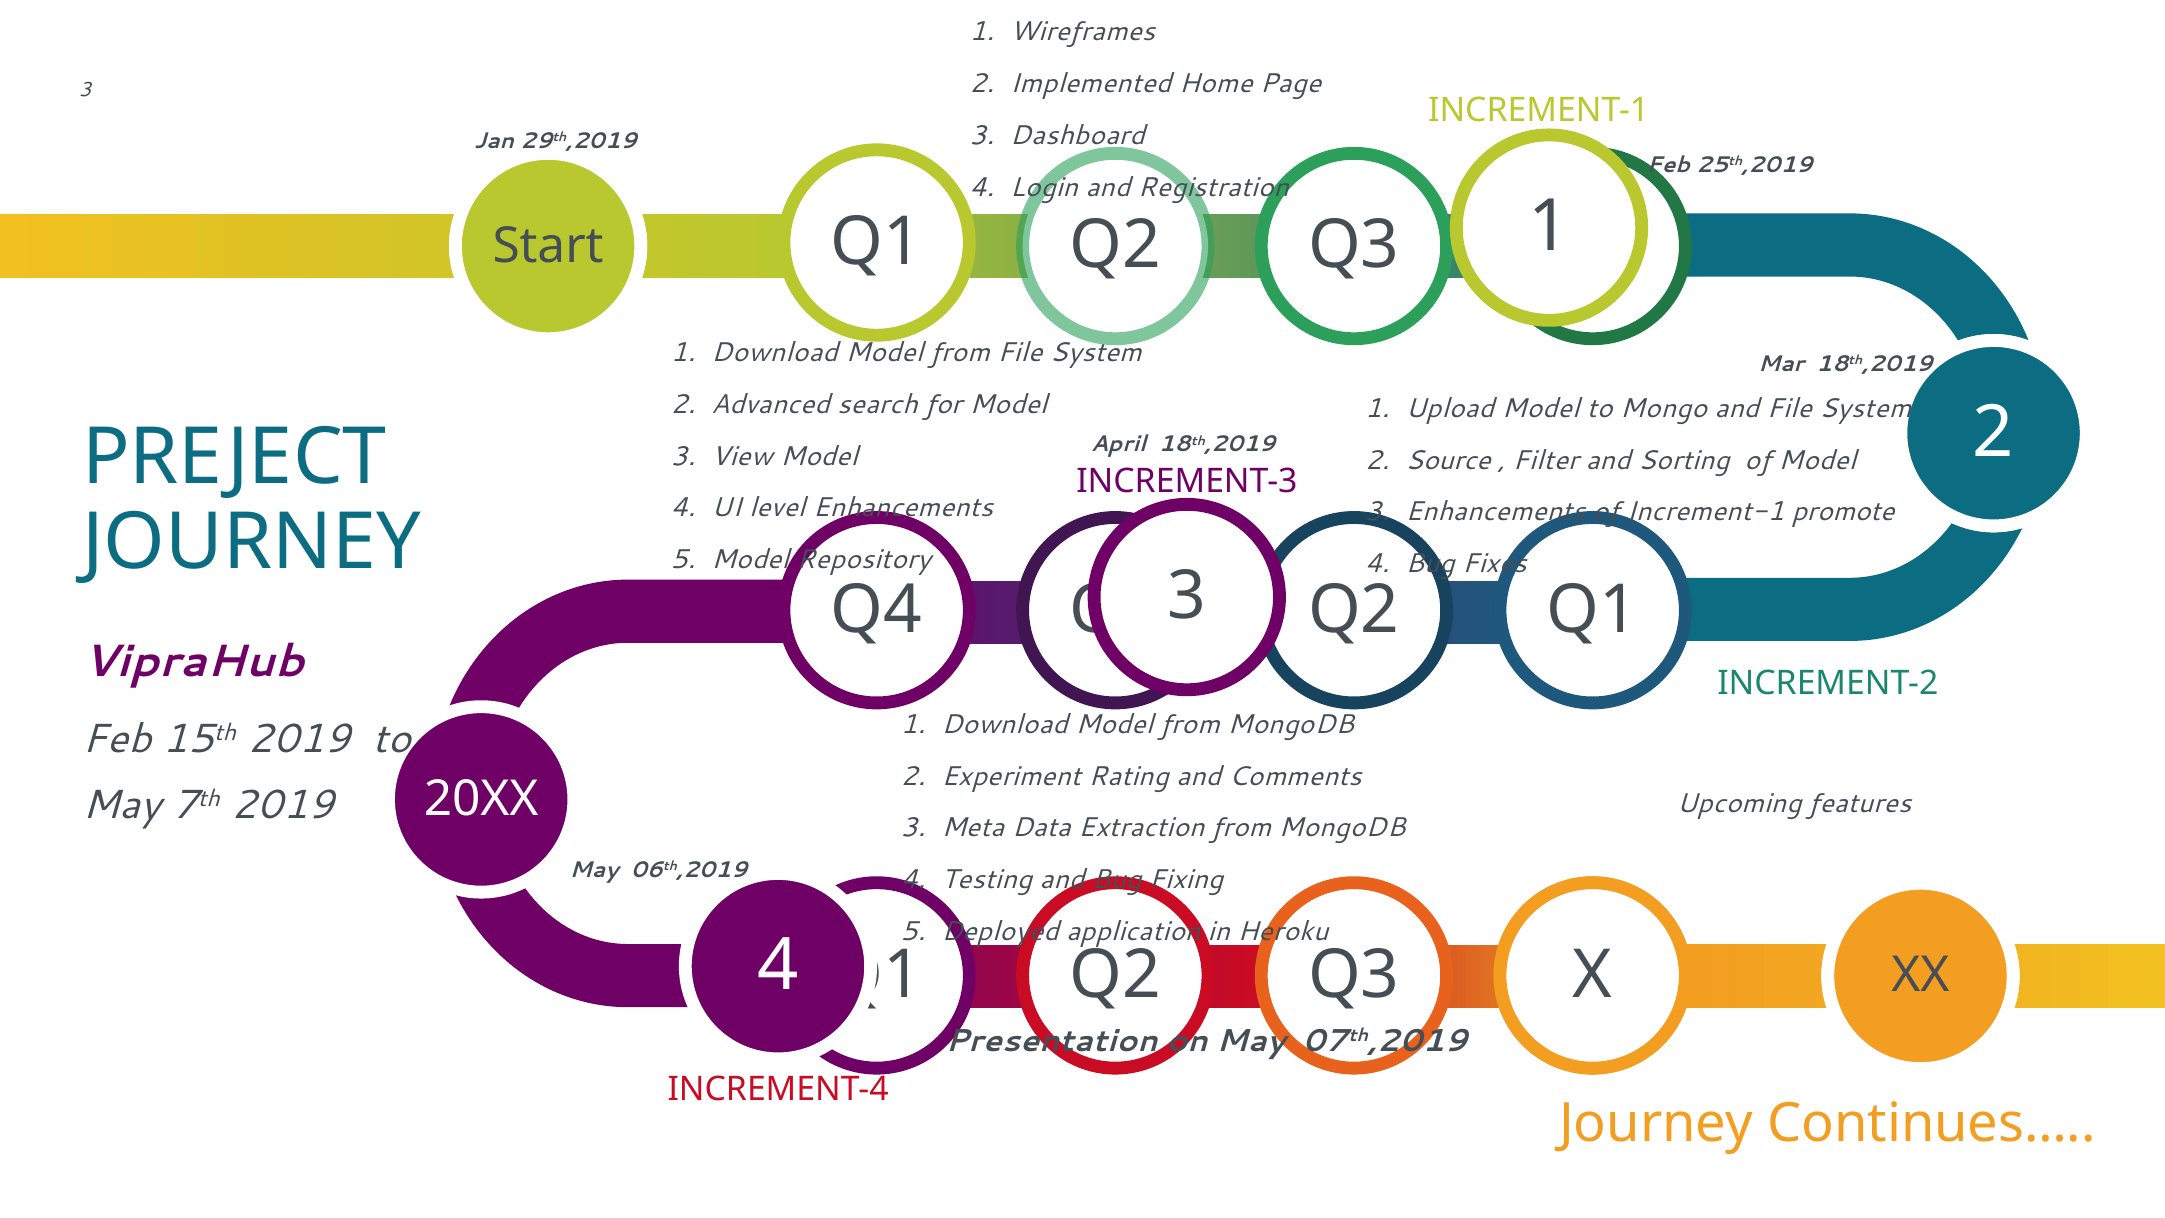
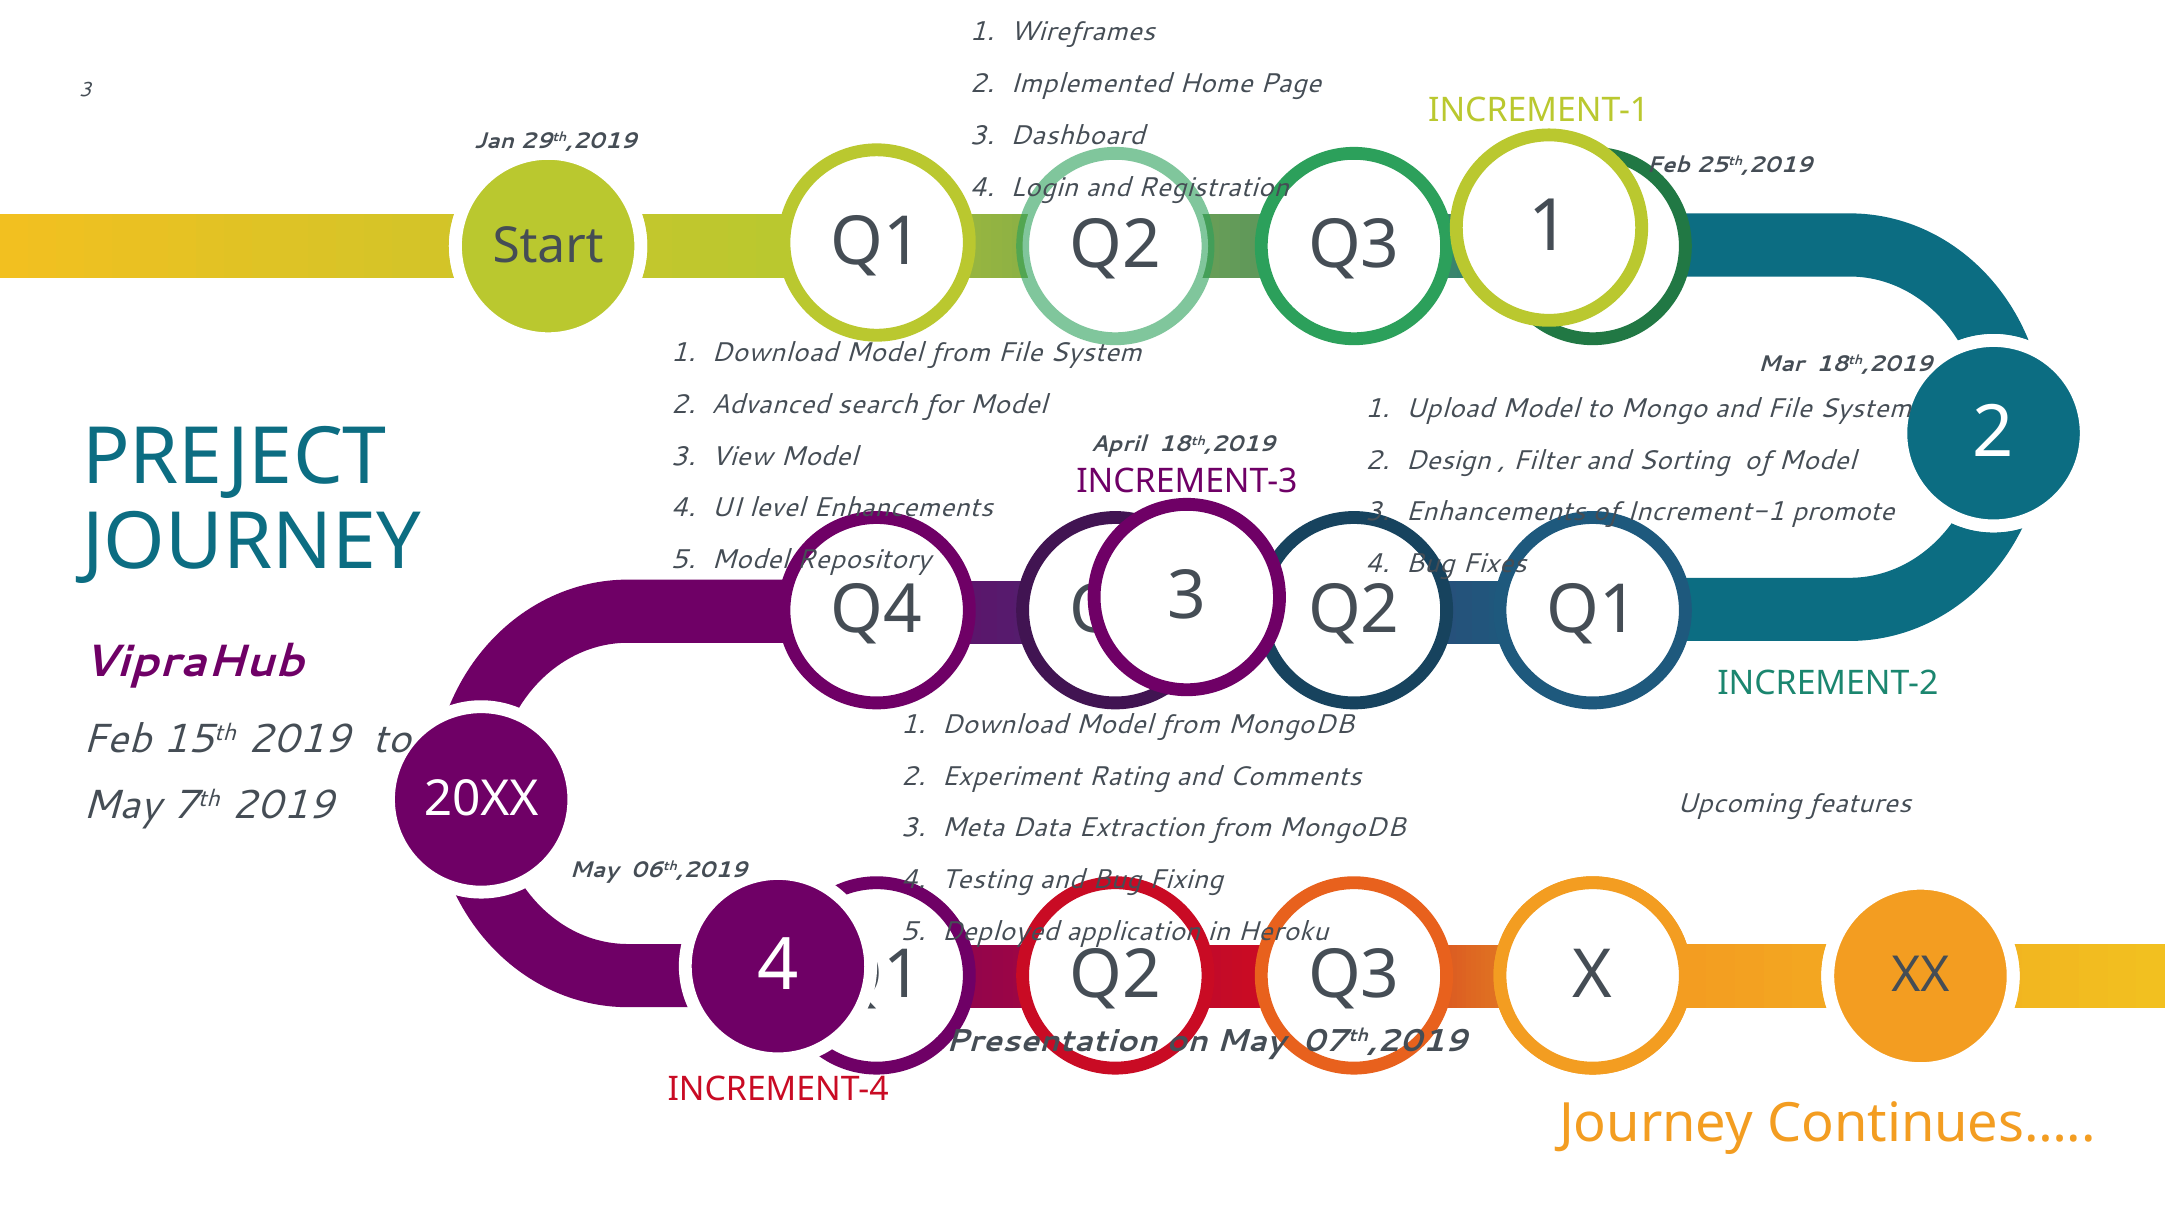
Source: Source -> Design
